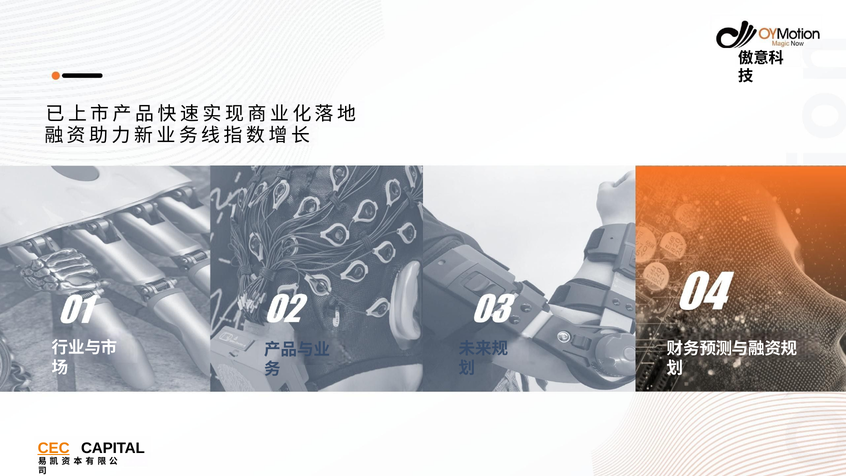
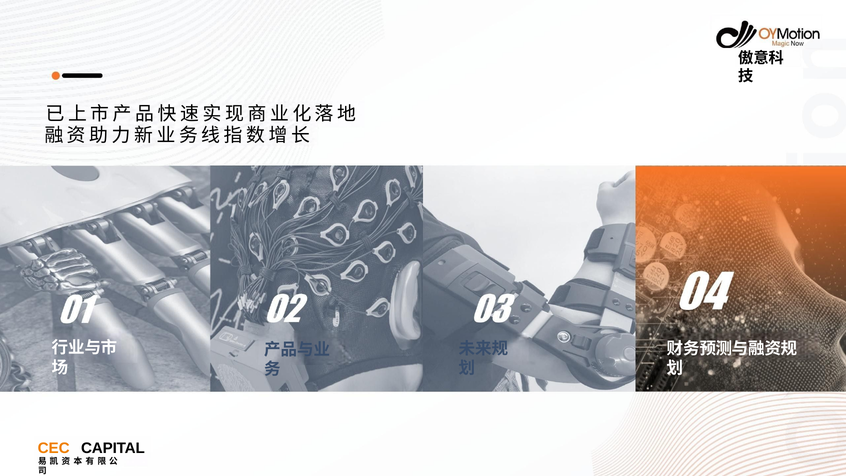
CEC underline: present -> none
